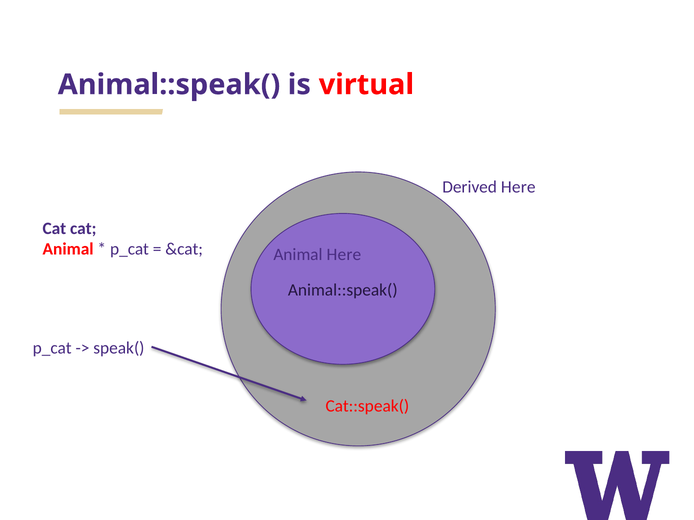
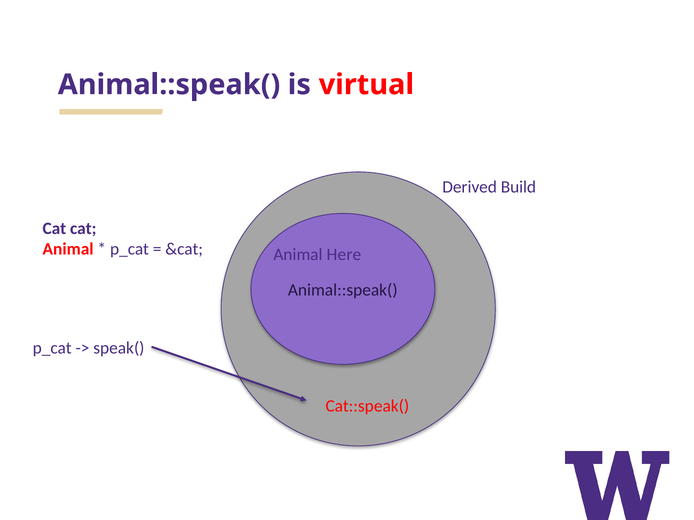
Derived Here: Here -> Build
